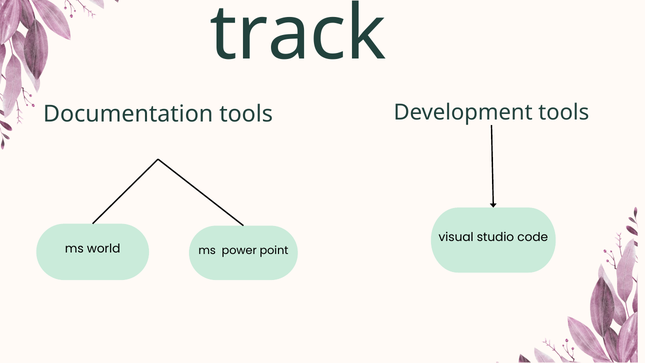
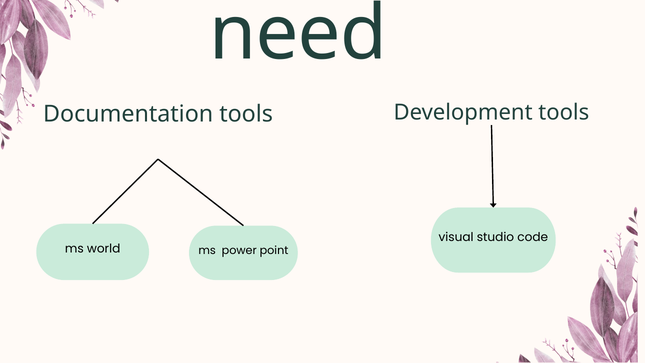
track: track -> need
